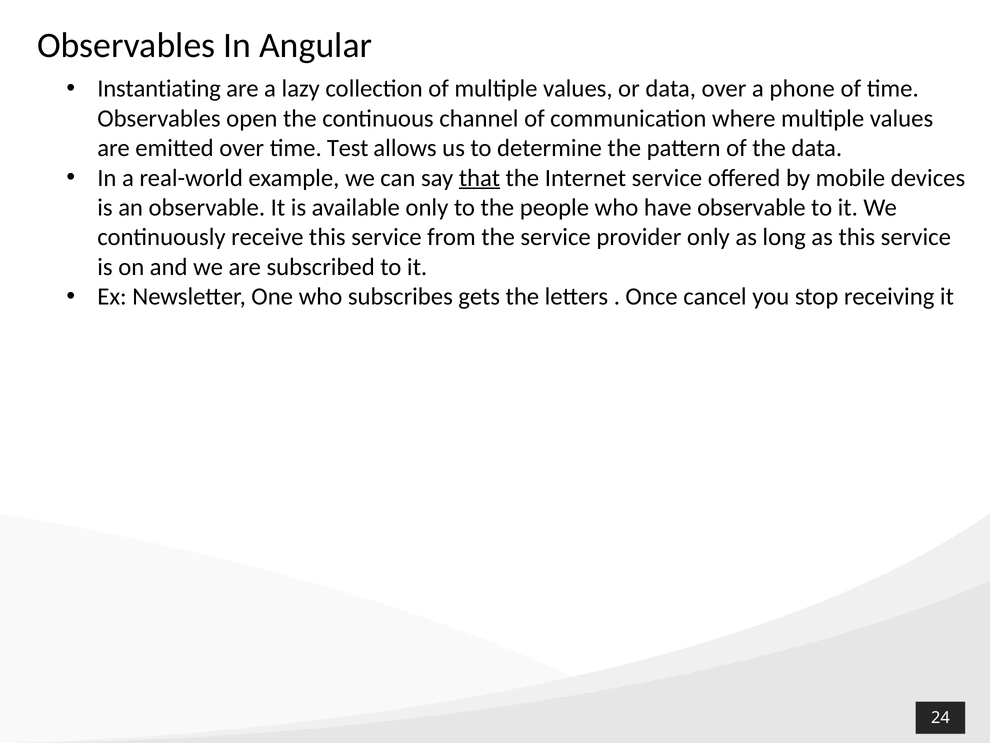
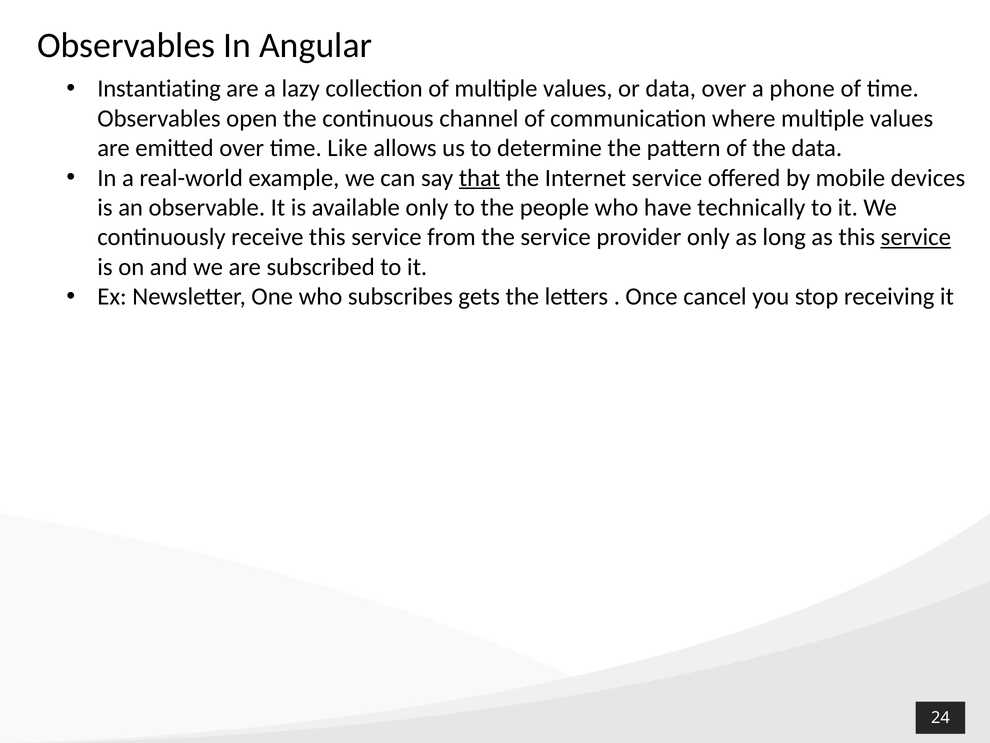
Test: Test -> Like
have observable: observable -> technically
service at (916, 237) underline: none -> present
